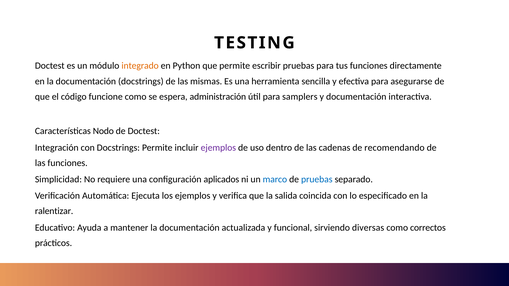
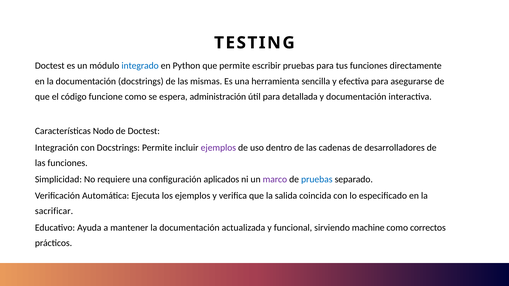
integrado colour: orange -> blue
samplers: samplers -> detallada
recomendando: recomendando -> desarrolladores
marco colour: blue -> purple
ralentizar: ralentizar -> sacrificar
diversas: diversas -> machine
